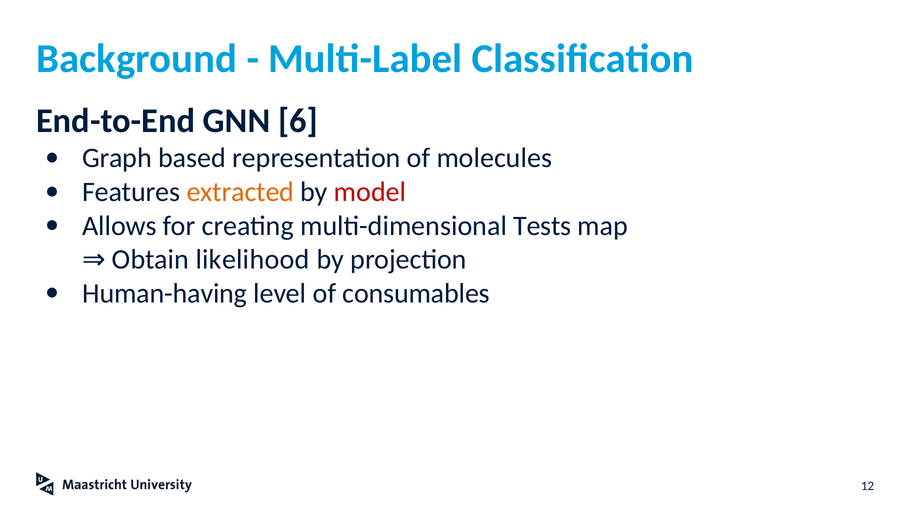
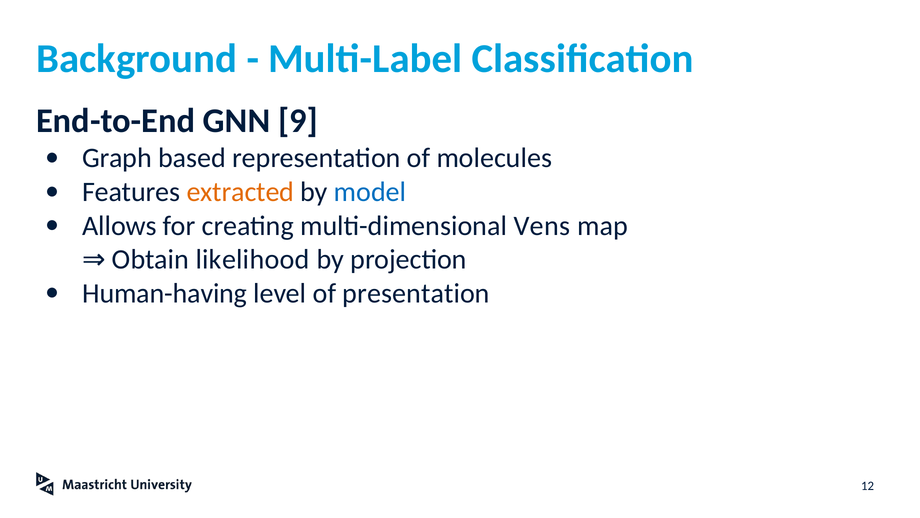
6: 6 -> 9
model colour: red -> blue
Tests: Tests -> Vens
consumables: consumables -> presentation
